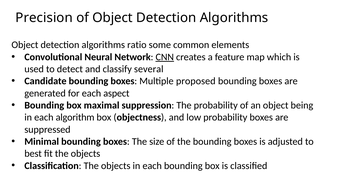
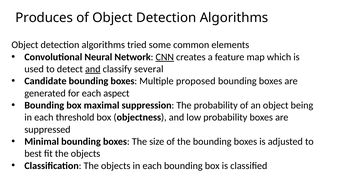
Precision: Precision -> Produces
ratio: ratio -> tried
and at (93, 69) underline: none -> present
algorithm: algorithm -> threshold
